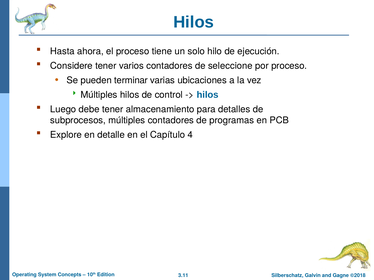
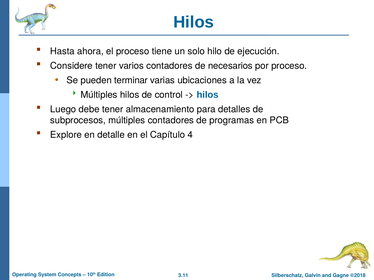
seleccione: seleccione -> necesarios
